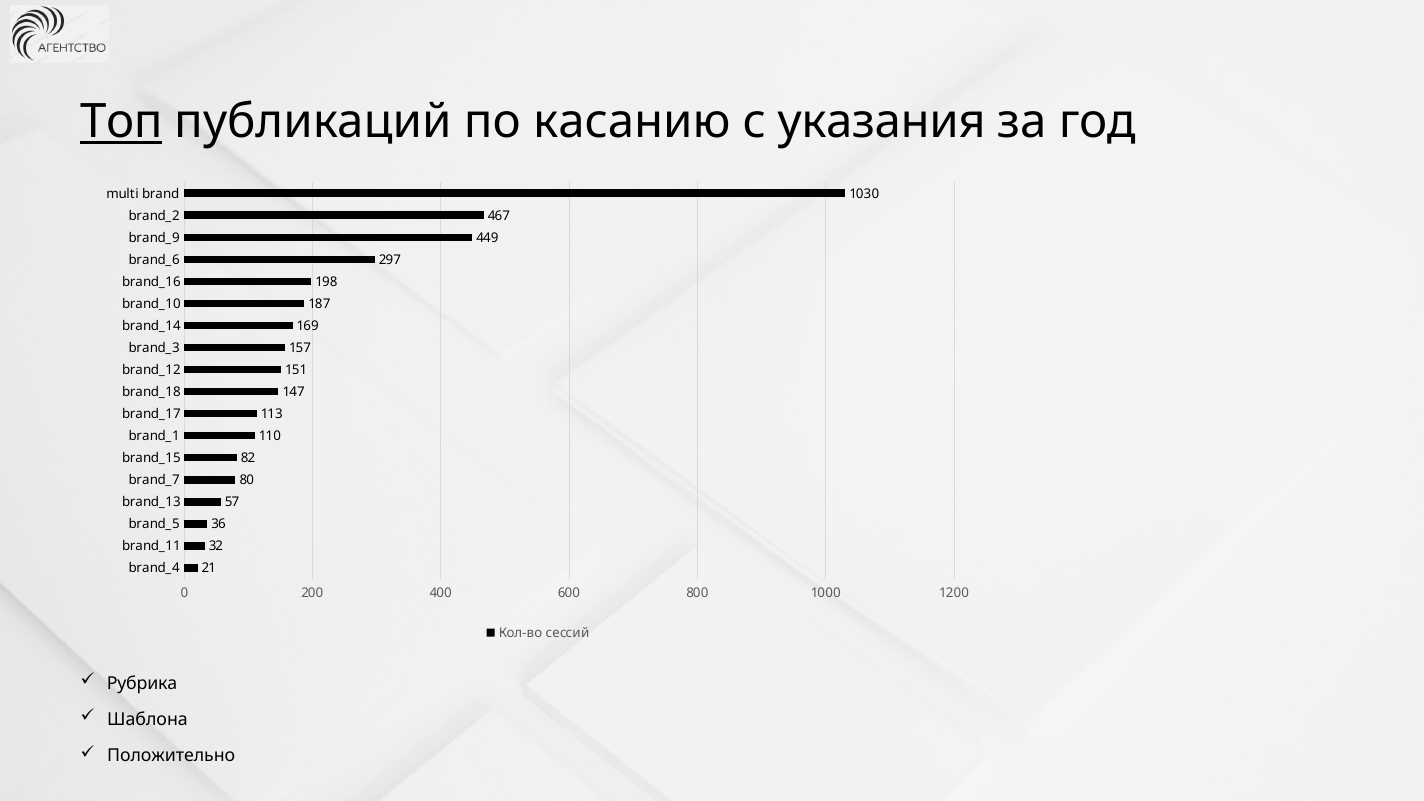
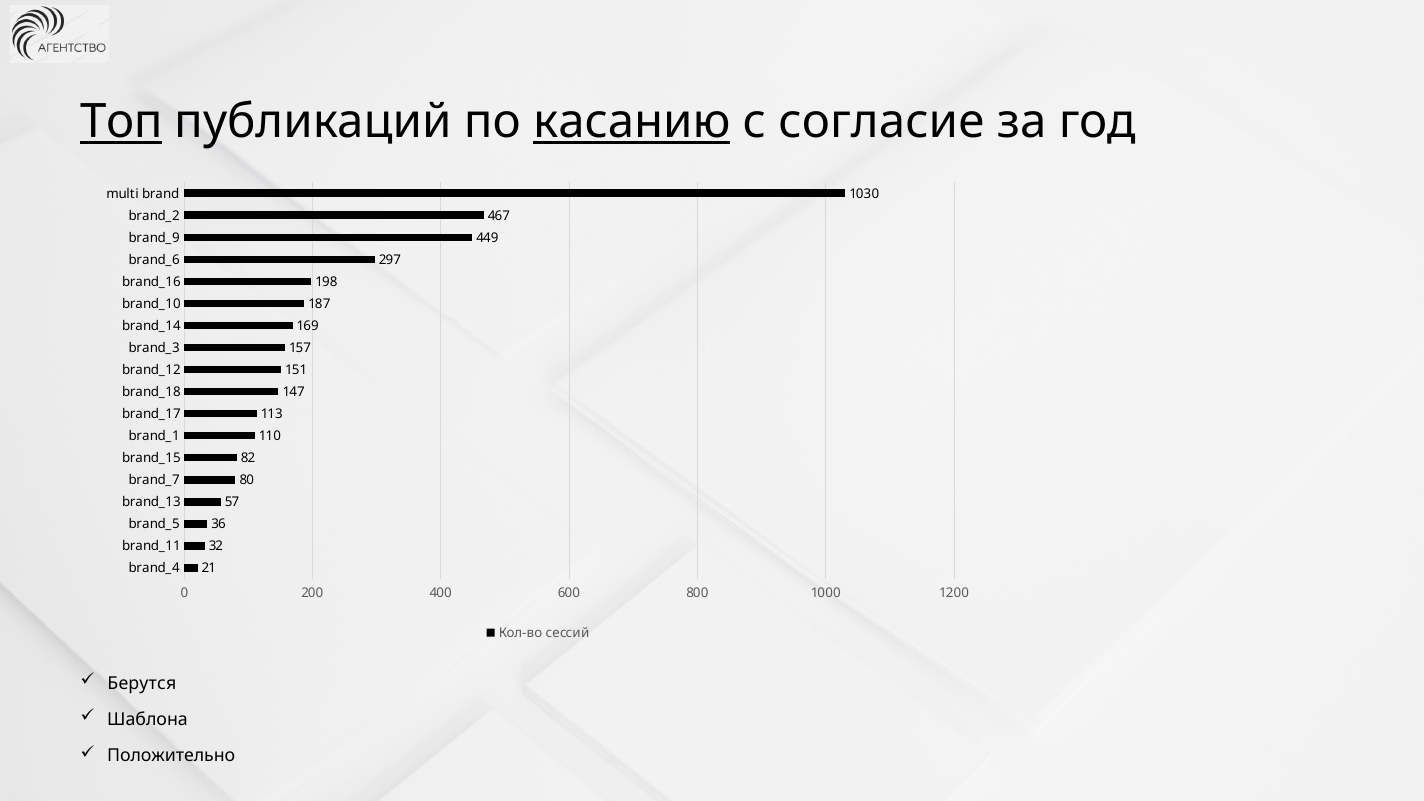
касанию underline: none -> present
указания: указания -> согласие
Рубрика: Рубрика -> Берутся
